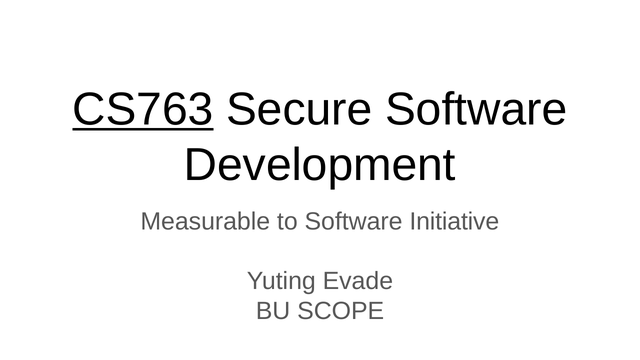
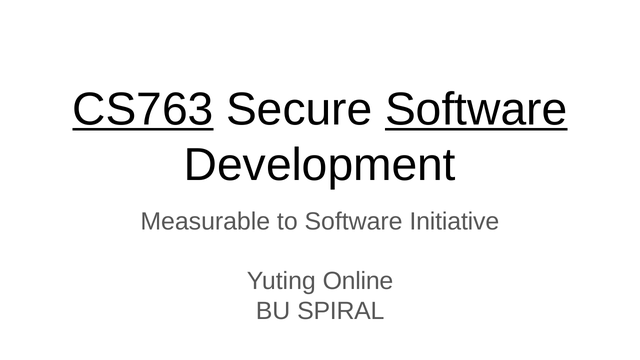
Software at (476, 109) underline: none -> present
Evade: Evade -> Online
SCOPE: SCOPE -> SPIRAL
